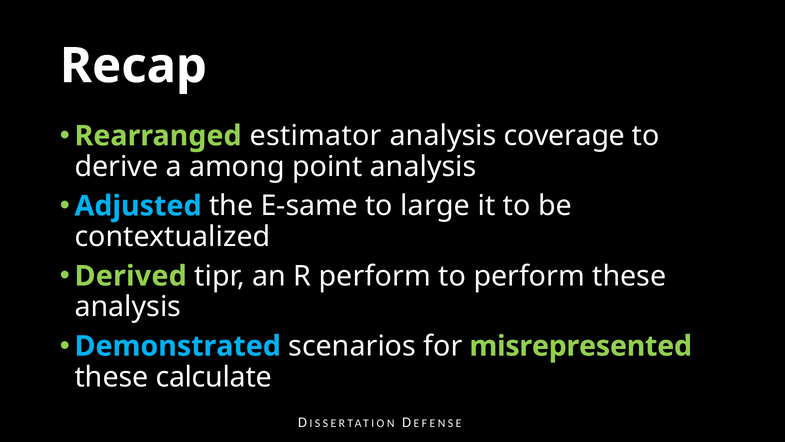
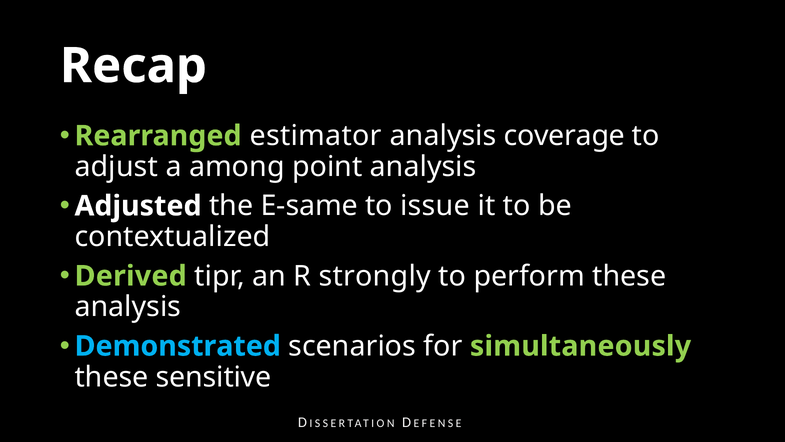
derive: derive -> adjust
Adjusted colour: light blue -> white
large: large -> issue
R perform: perform -> strongly
misrepresented: misrepresented -> simultaneously
calculate: calculate -> sensitive
